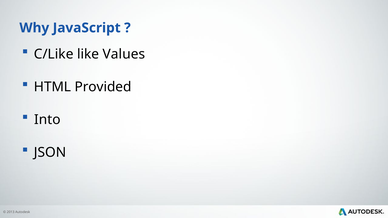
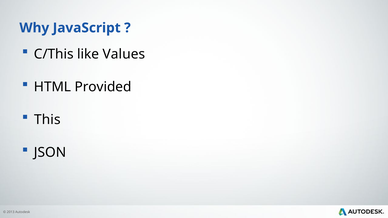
C/Like: C/Like -> C/This
Into: Into -> This
